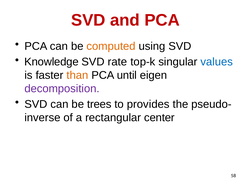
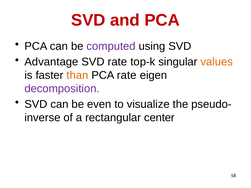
computed colour: orange -> purple
Knowledge: Knowledge -> Advantage
values colour: blue -> orange
PCA until: until -> rate
trees: trees -> even
provides: provides -> visualize
